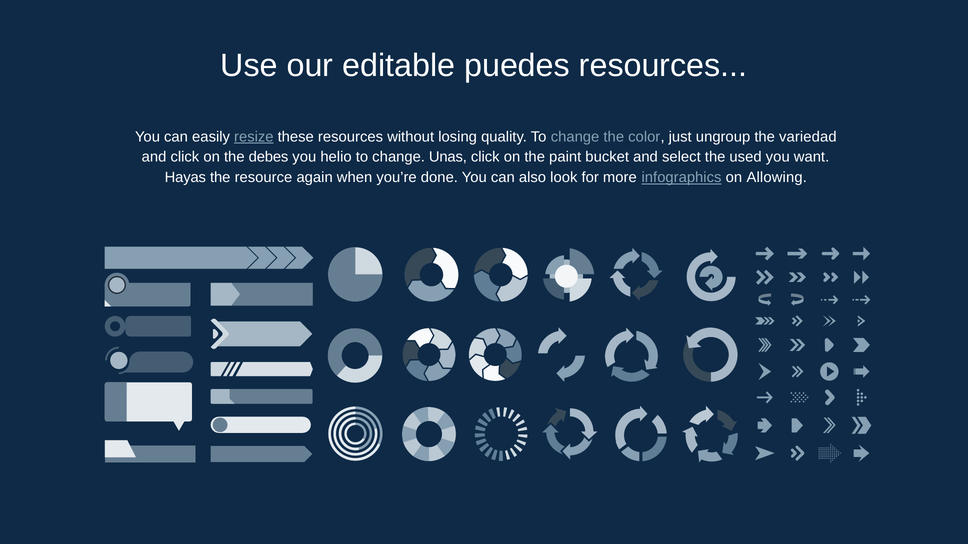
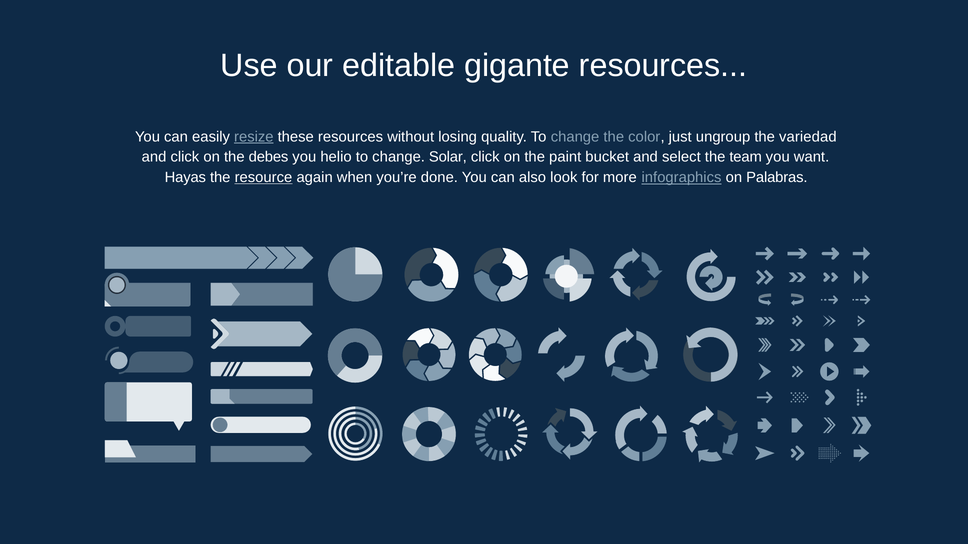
puedes: puedes -> gigante
Unas: Unas -> Solar
used: used -> team
resource underline: none -> present
Allowing: Allowing -> Palabras
